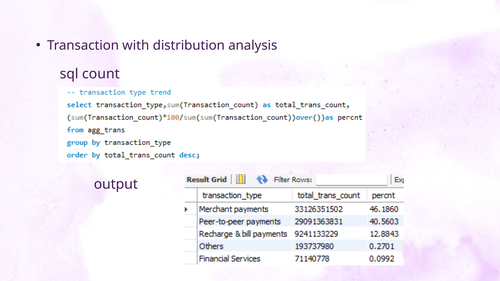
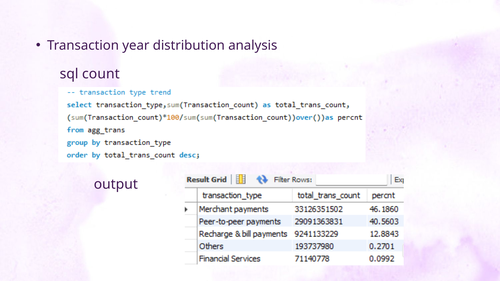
with: with -> year
